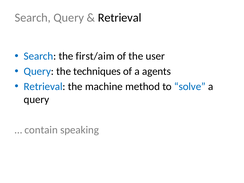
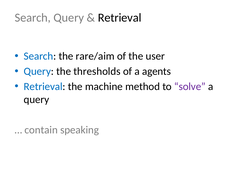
first/aim: first/aim -> rare/aim
techniques: techniques -> thresholds
solve colour: blue -> purple
